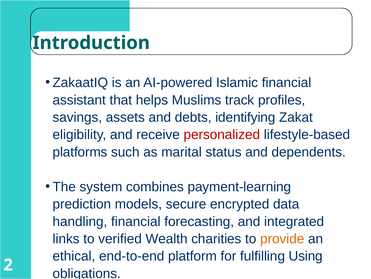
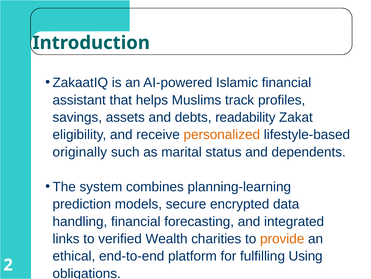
identifying: identifying -> readability
personalized colour: red -> orange
platforms: platforms -> originally
payment-learning: payment-learning -> planning-learning
